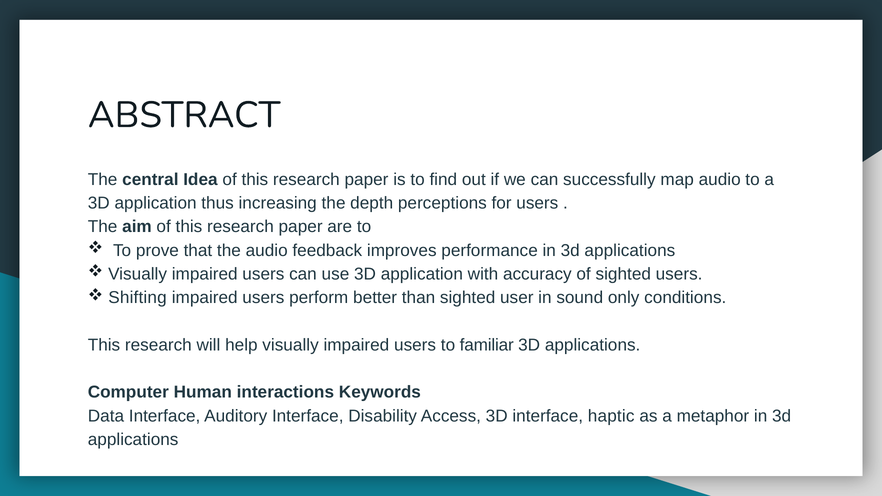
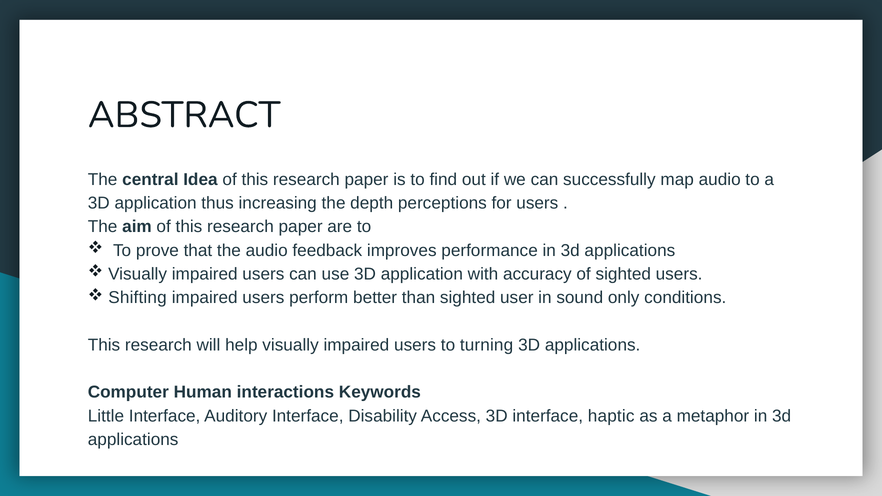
familiar: familiar -> turning
Data: Data -> Little
